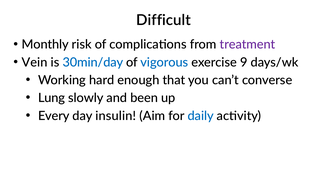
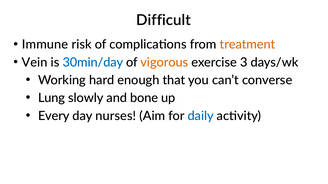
Monthly: Monthly -> Immune
treatment colour: purple -> orange
vigorous colour: blue -> orange
9: 9 -> 3
been: been -> bone
insulin: insulin -> nurses
